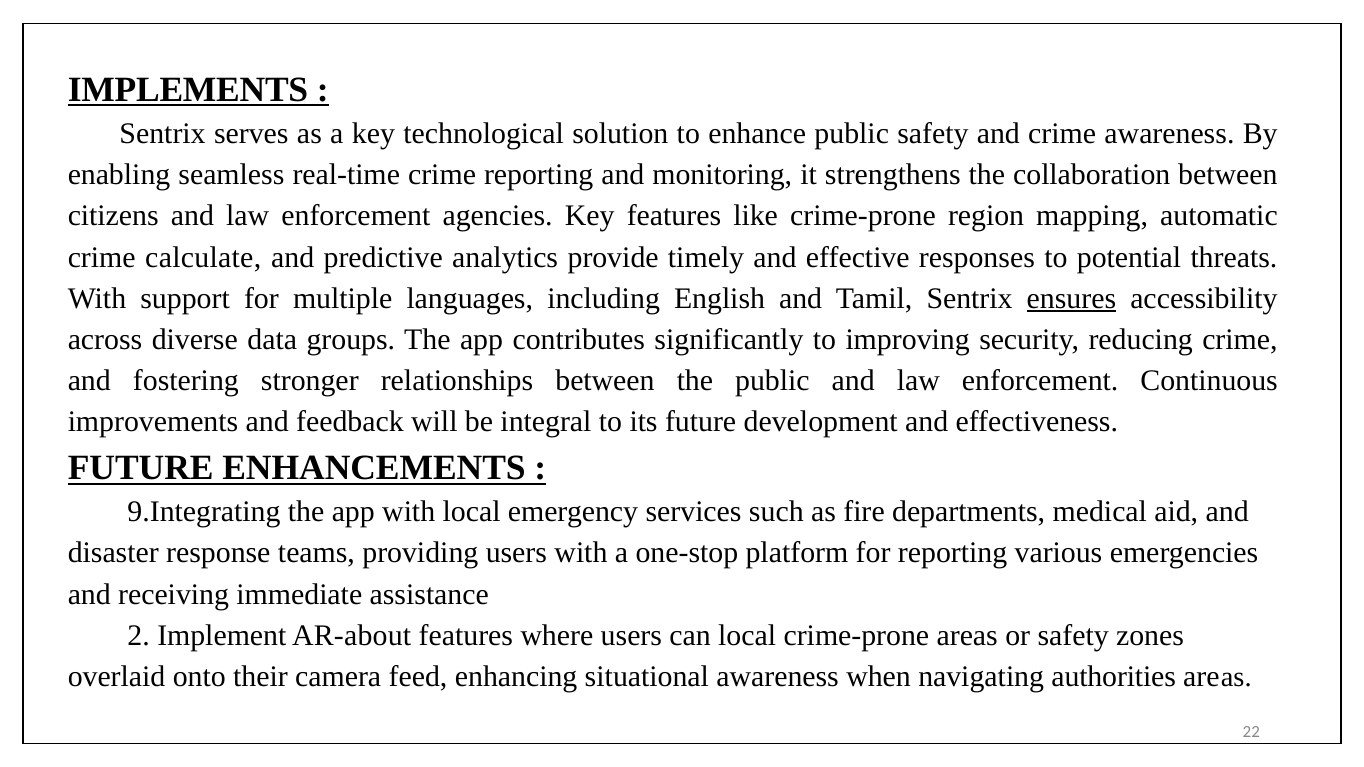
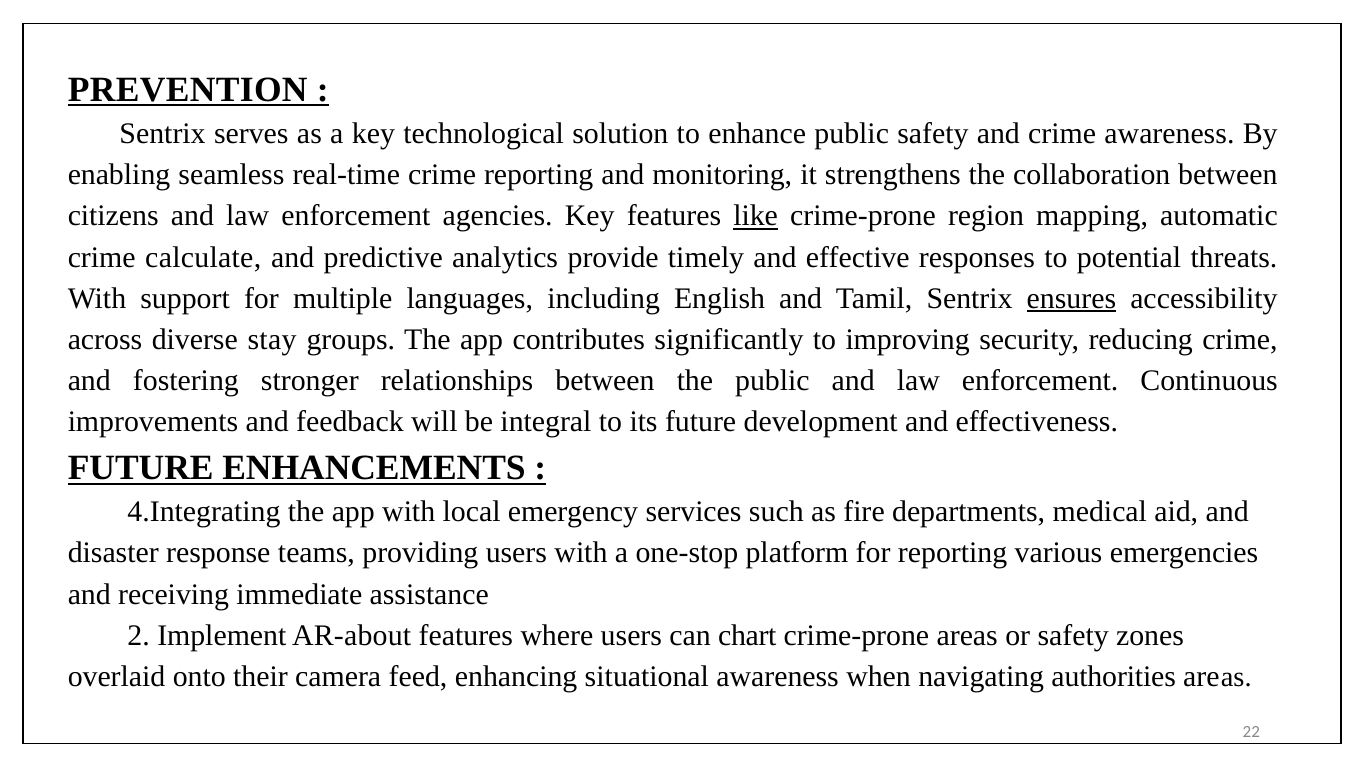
IMPLEMENTS: IMPLEMENTS -> PREVENTION
like underline: none -> present
data: data -> stay
9.Integrating: 9.Integrating -> 4.Integrating
can local: local -> chart
